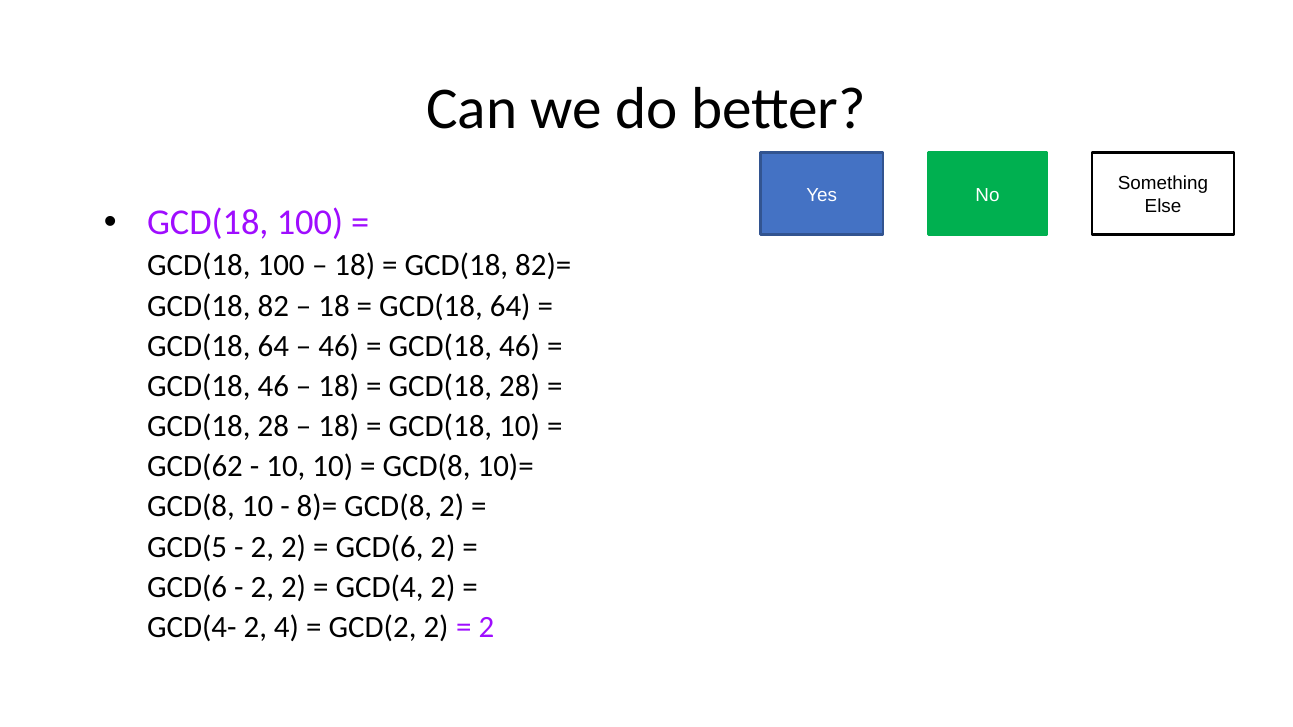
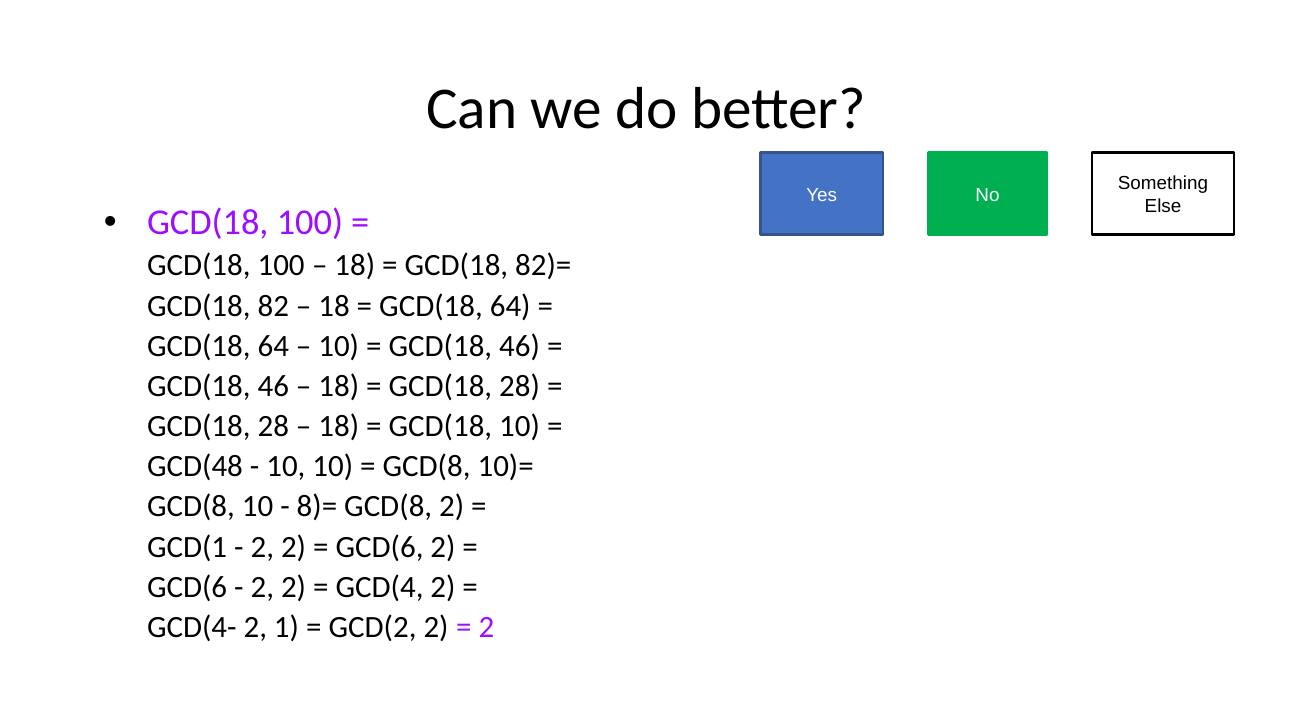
46 at (339, 346): 46 -> 10
GCD(62: GCD(62 -> GCD(48
GCD(5: GCD(5 -> GCD(1
4: 4 -> 1
